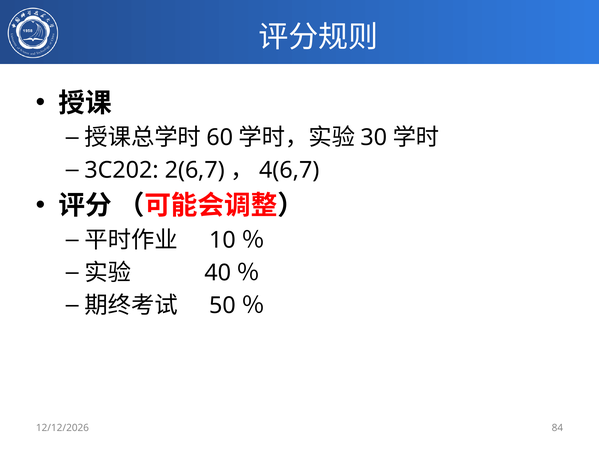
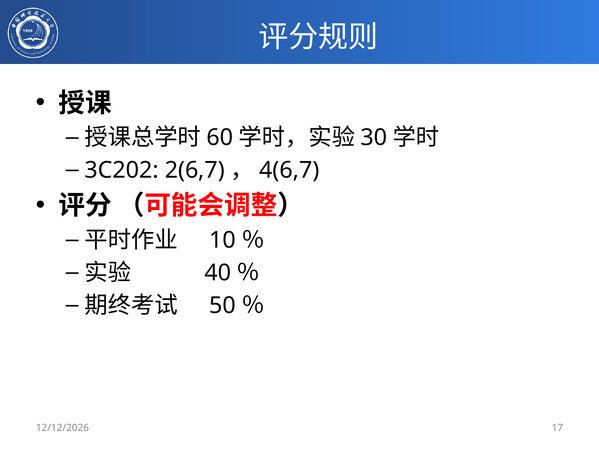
84: 84 -> 17
